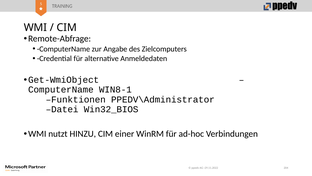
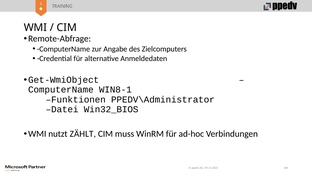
HINZU: HINZU -> ZÄHLT
einer: einer -> muss
